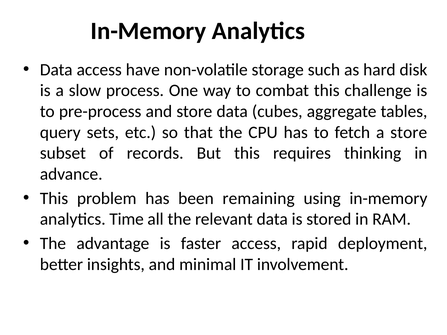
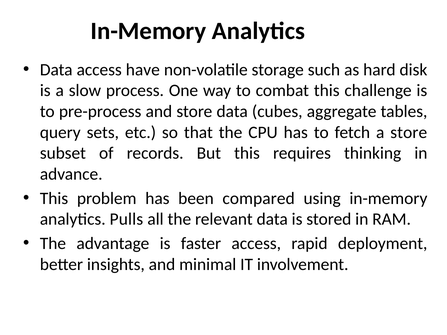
remaining: remaining -> compared
Time: Time -> Pulls
